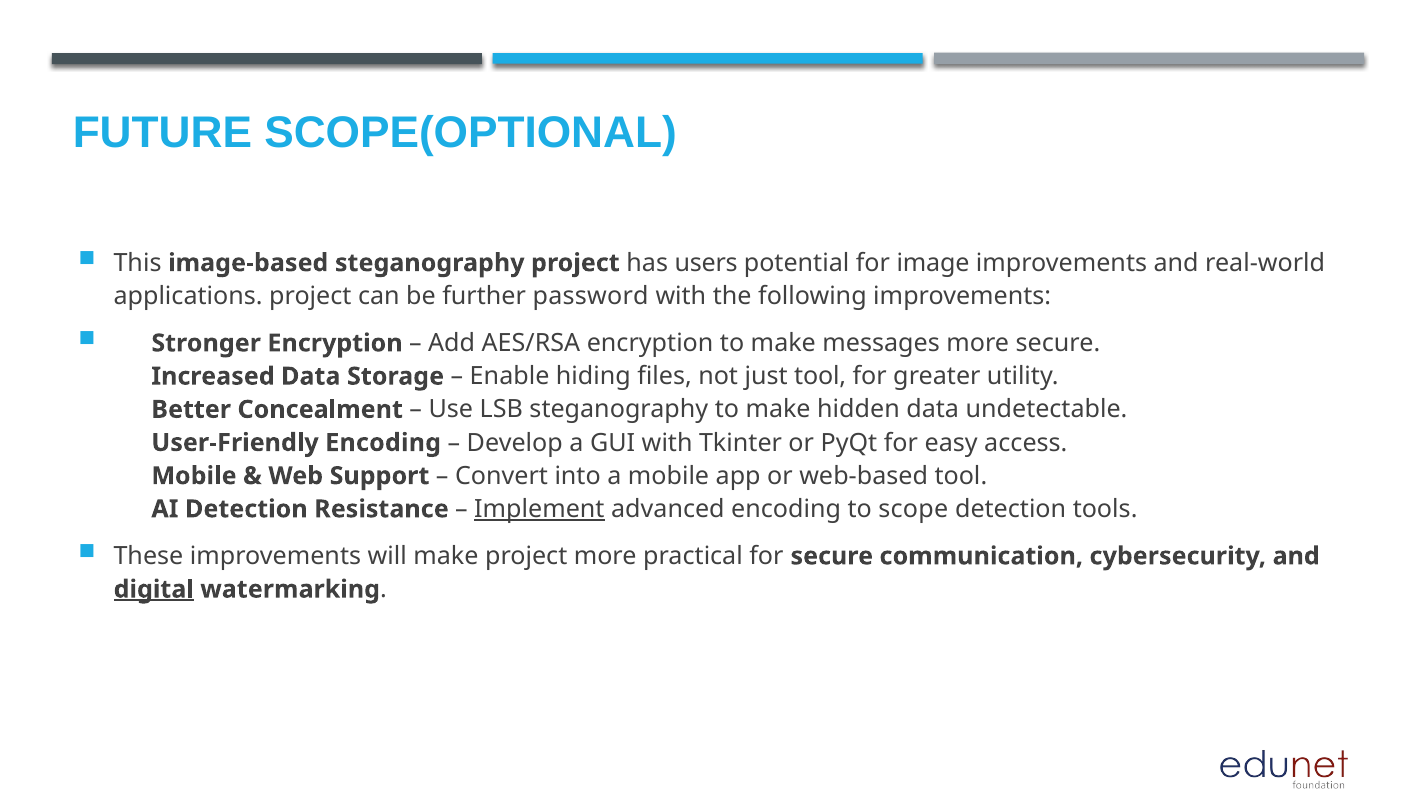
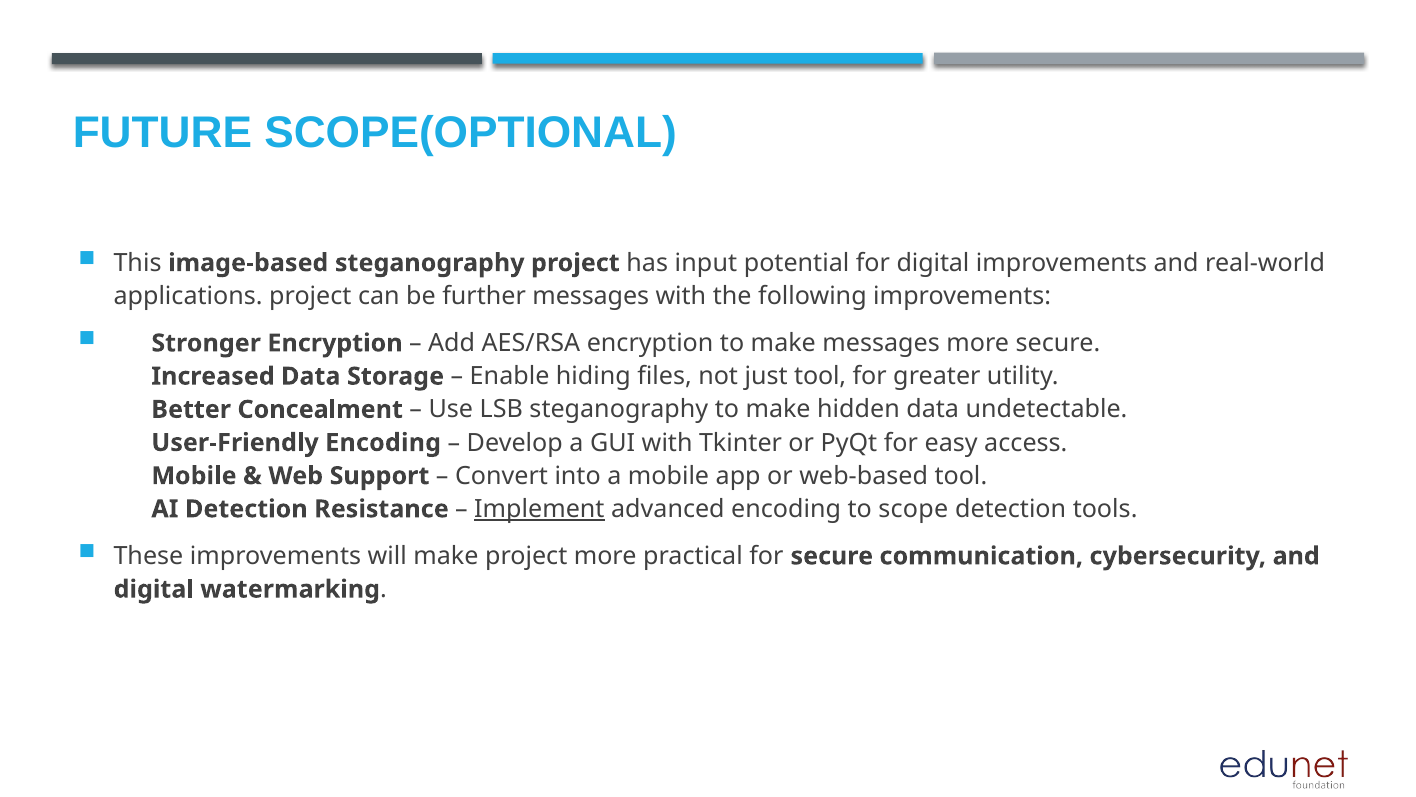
users: users -> input
for image: image -> digital
further password: password -> messages
digital at (154, 589) underline: present -> none
